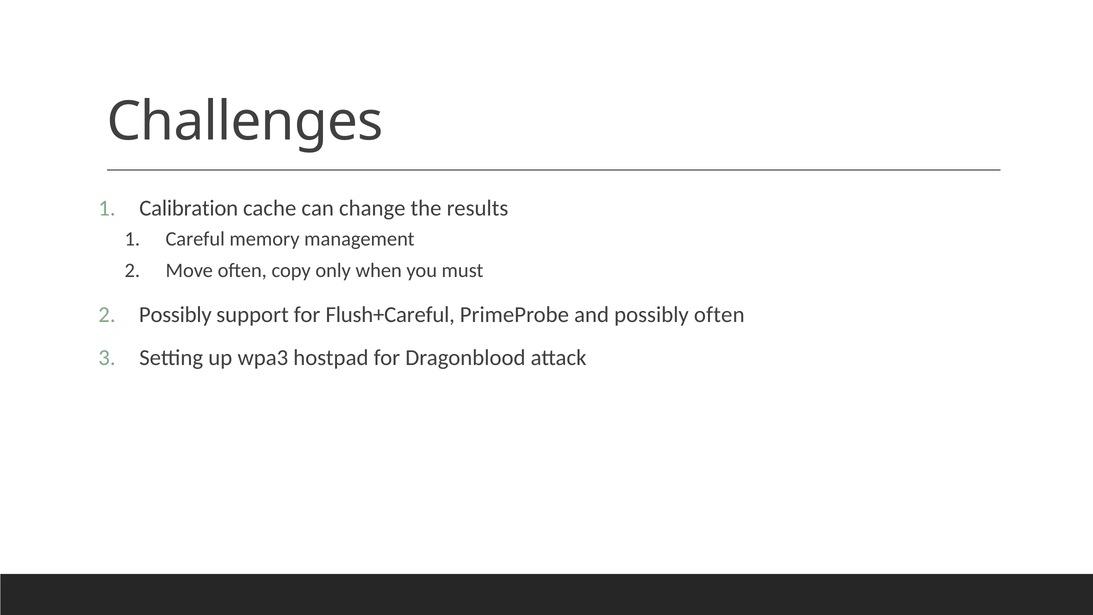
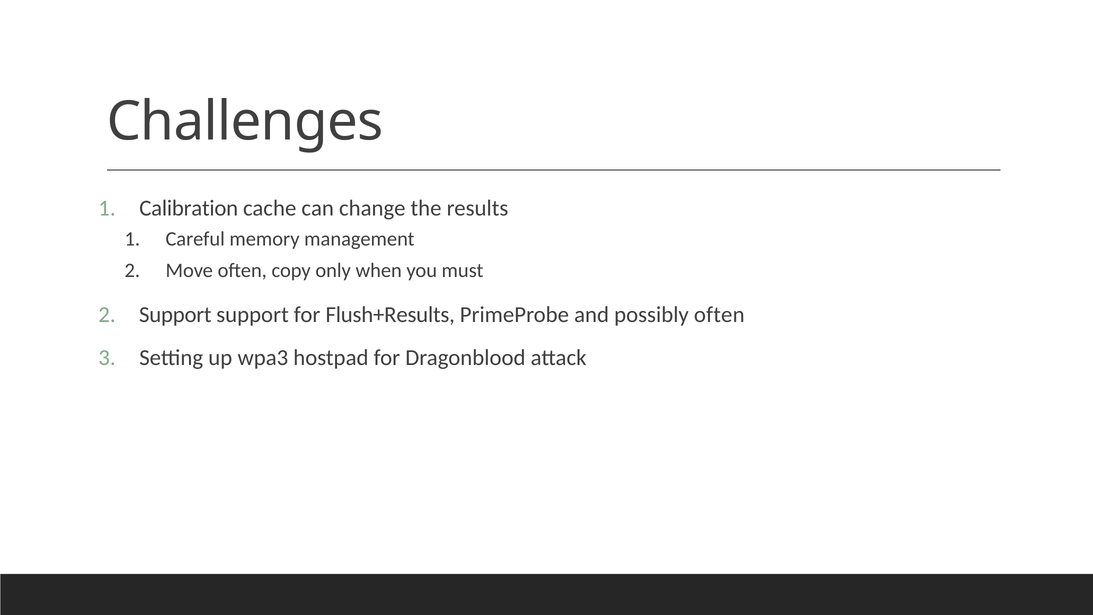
Possibly at (175, 315): Possibly -> Support
Flush+Careful: Flush+Careful -> Flush+Results
